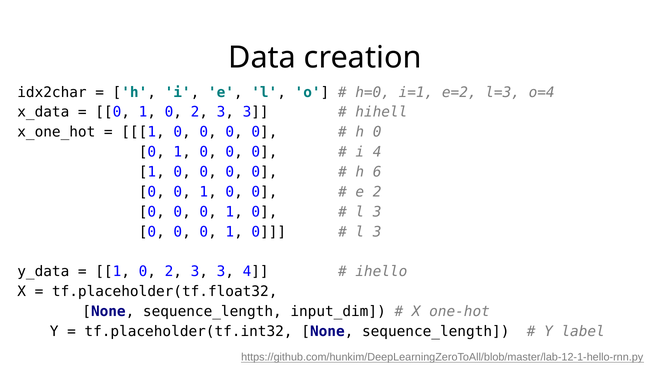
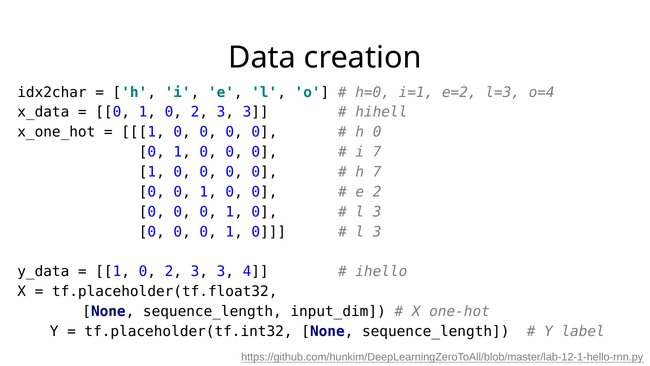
i 4: 4 -> 7
h 6: 6 -> 7
